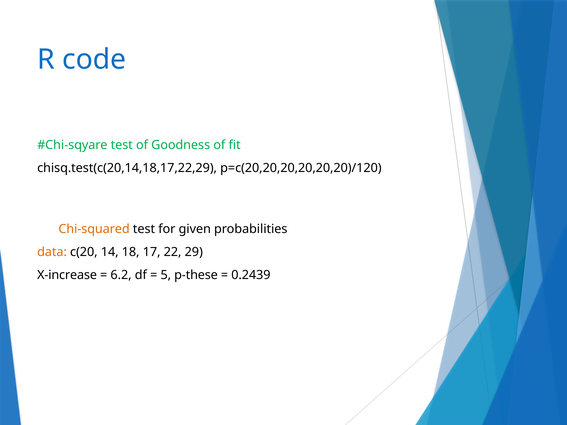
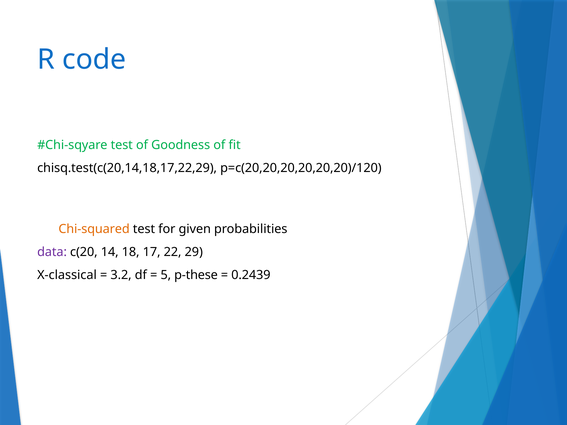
data colour: orange -> purple
X-increase: X-increase -> X-classical
6.2: 6.2 -> 3.2
